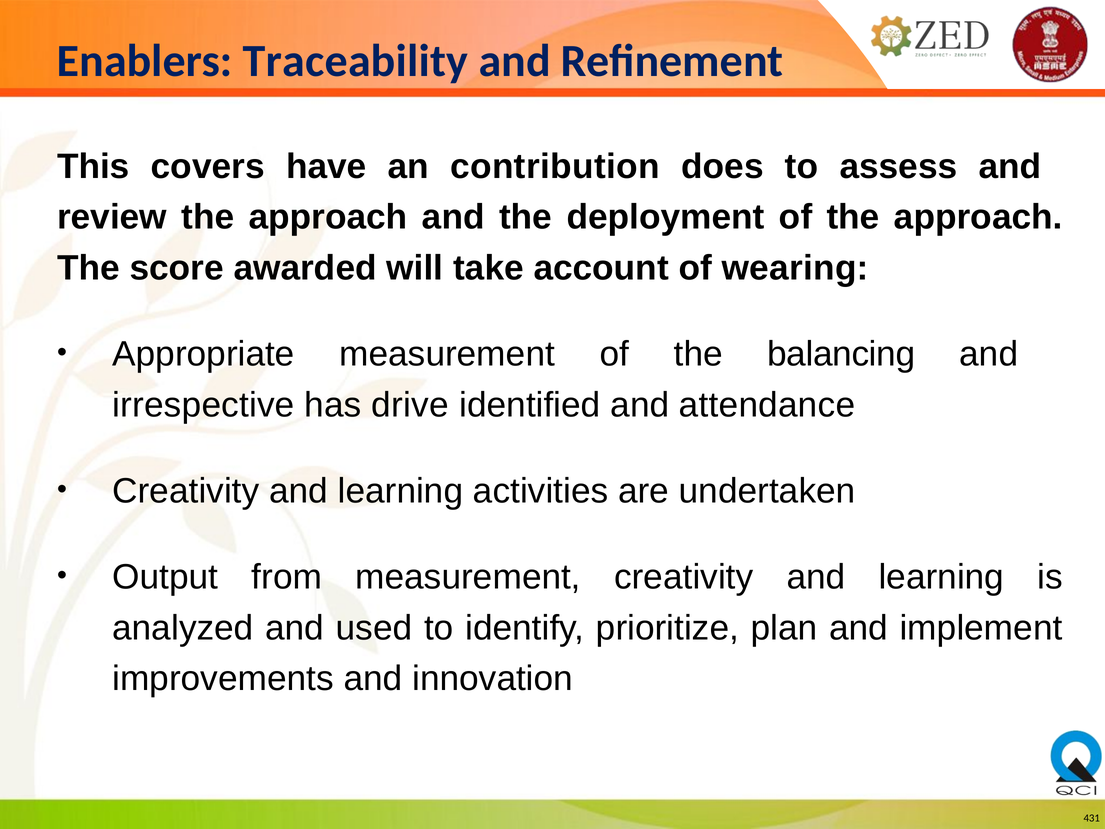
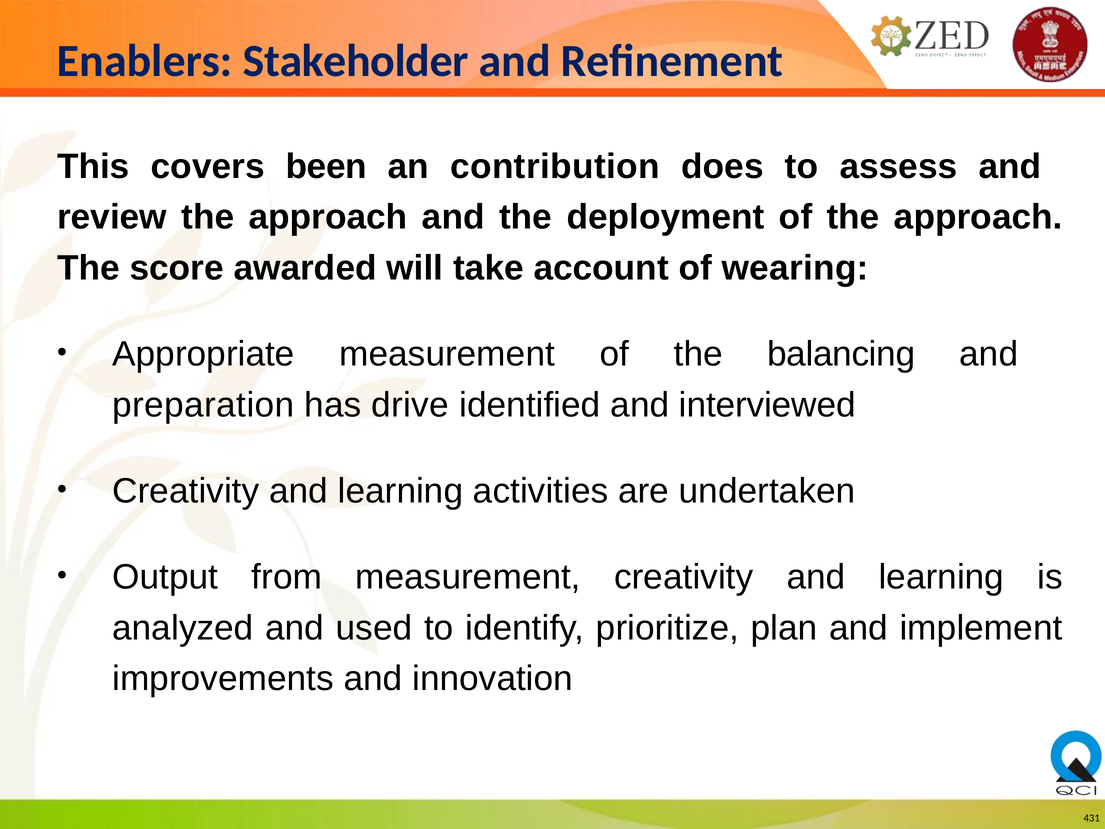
Traceability: Traceability -> Stakeholder
have: have -> been
irrespective: irrespective -> preparation
attendance: attendance -> interviewed
